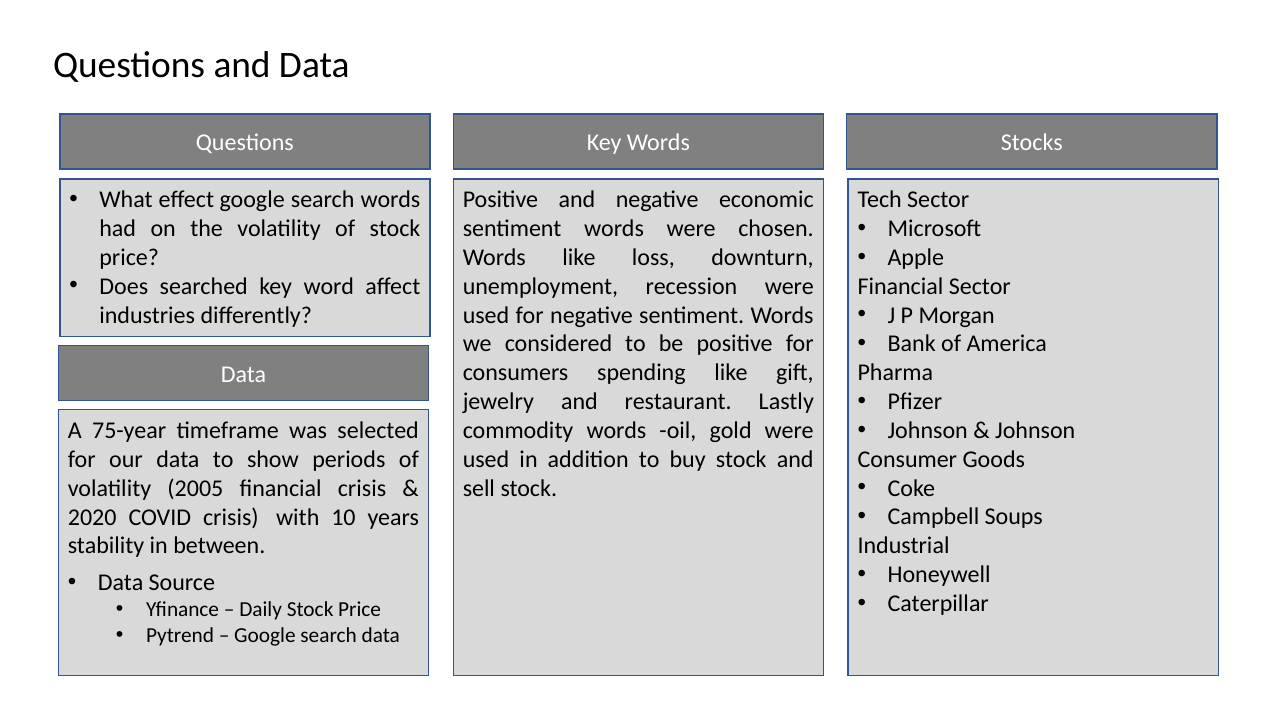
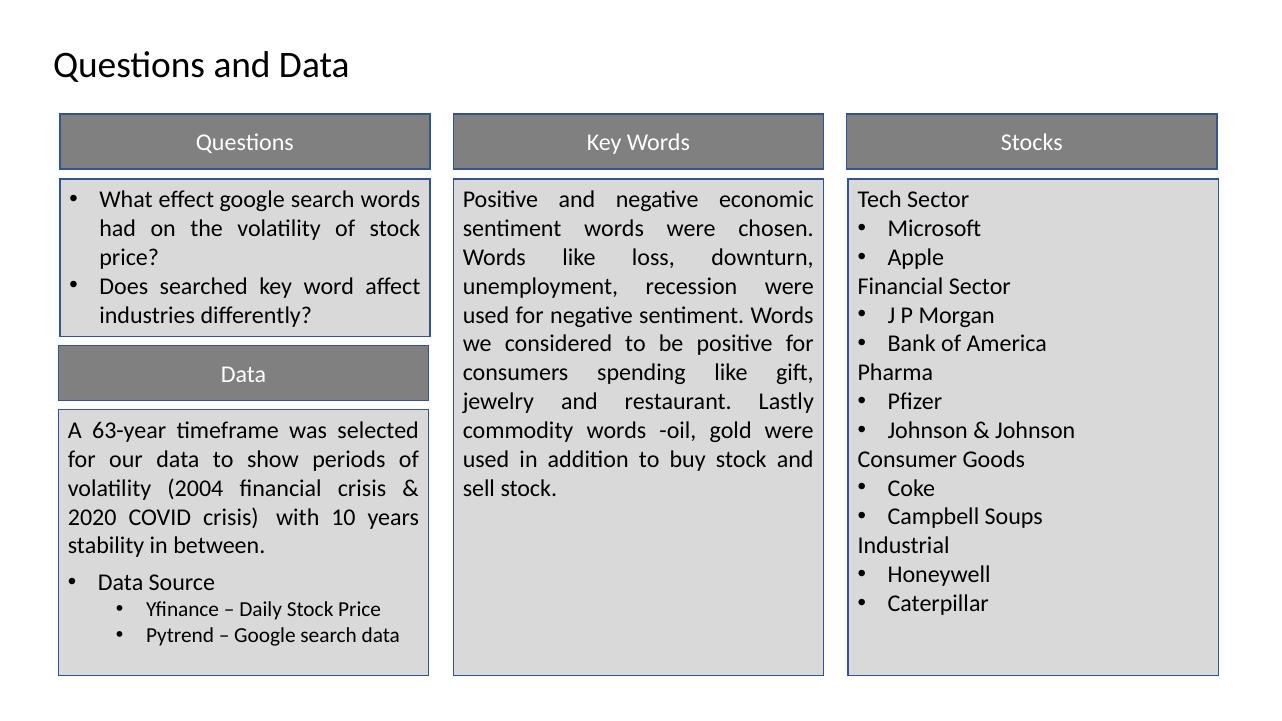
75-year: 75-year -> 63-year
2005: 2005 -> 2004
